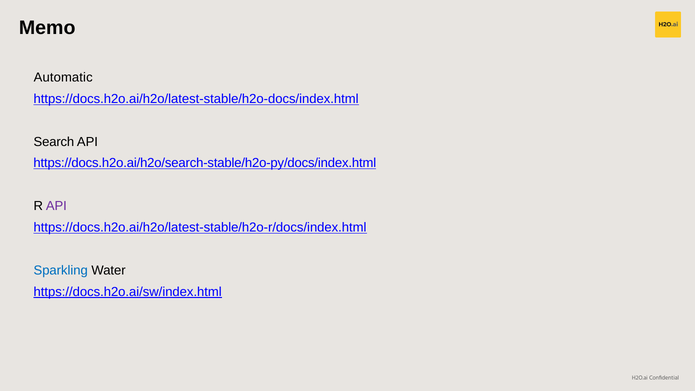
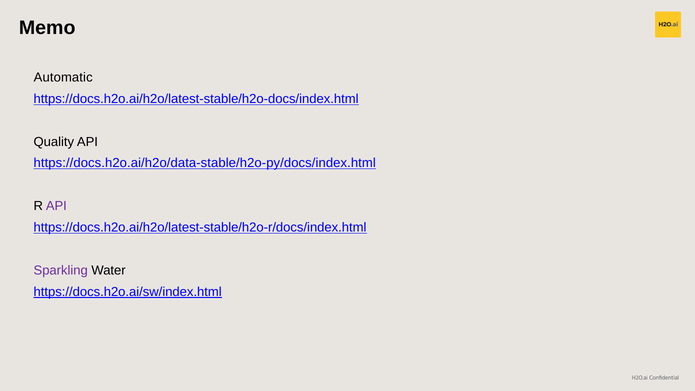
Search: Search -> Quality
https://docs.h2o.ai/h2o/search-stable/h2o-py/docs/index.html: https://docs.h2o.ai/h2o/search-stable/h2o-py/docs/index.html -> https://docs.h2o.ai/h2o/data-stable/h2o-py/docs/index.html
Sparkling colour: blue -> purple
